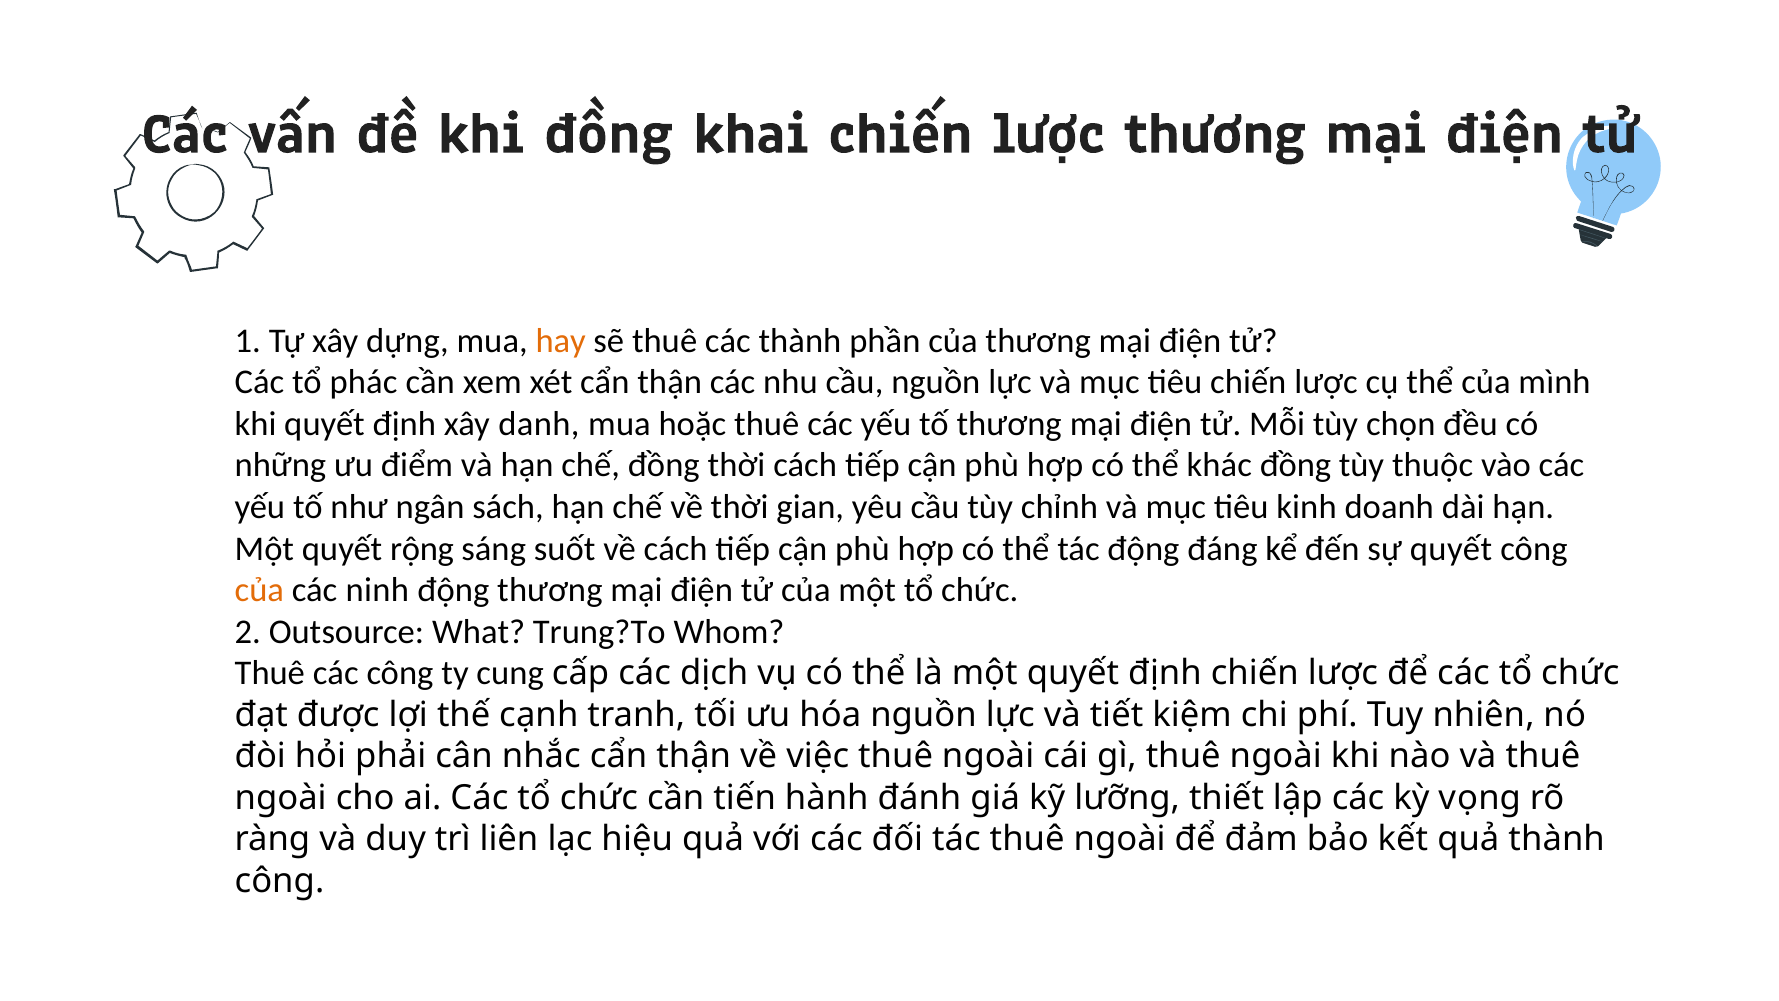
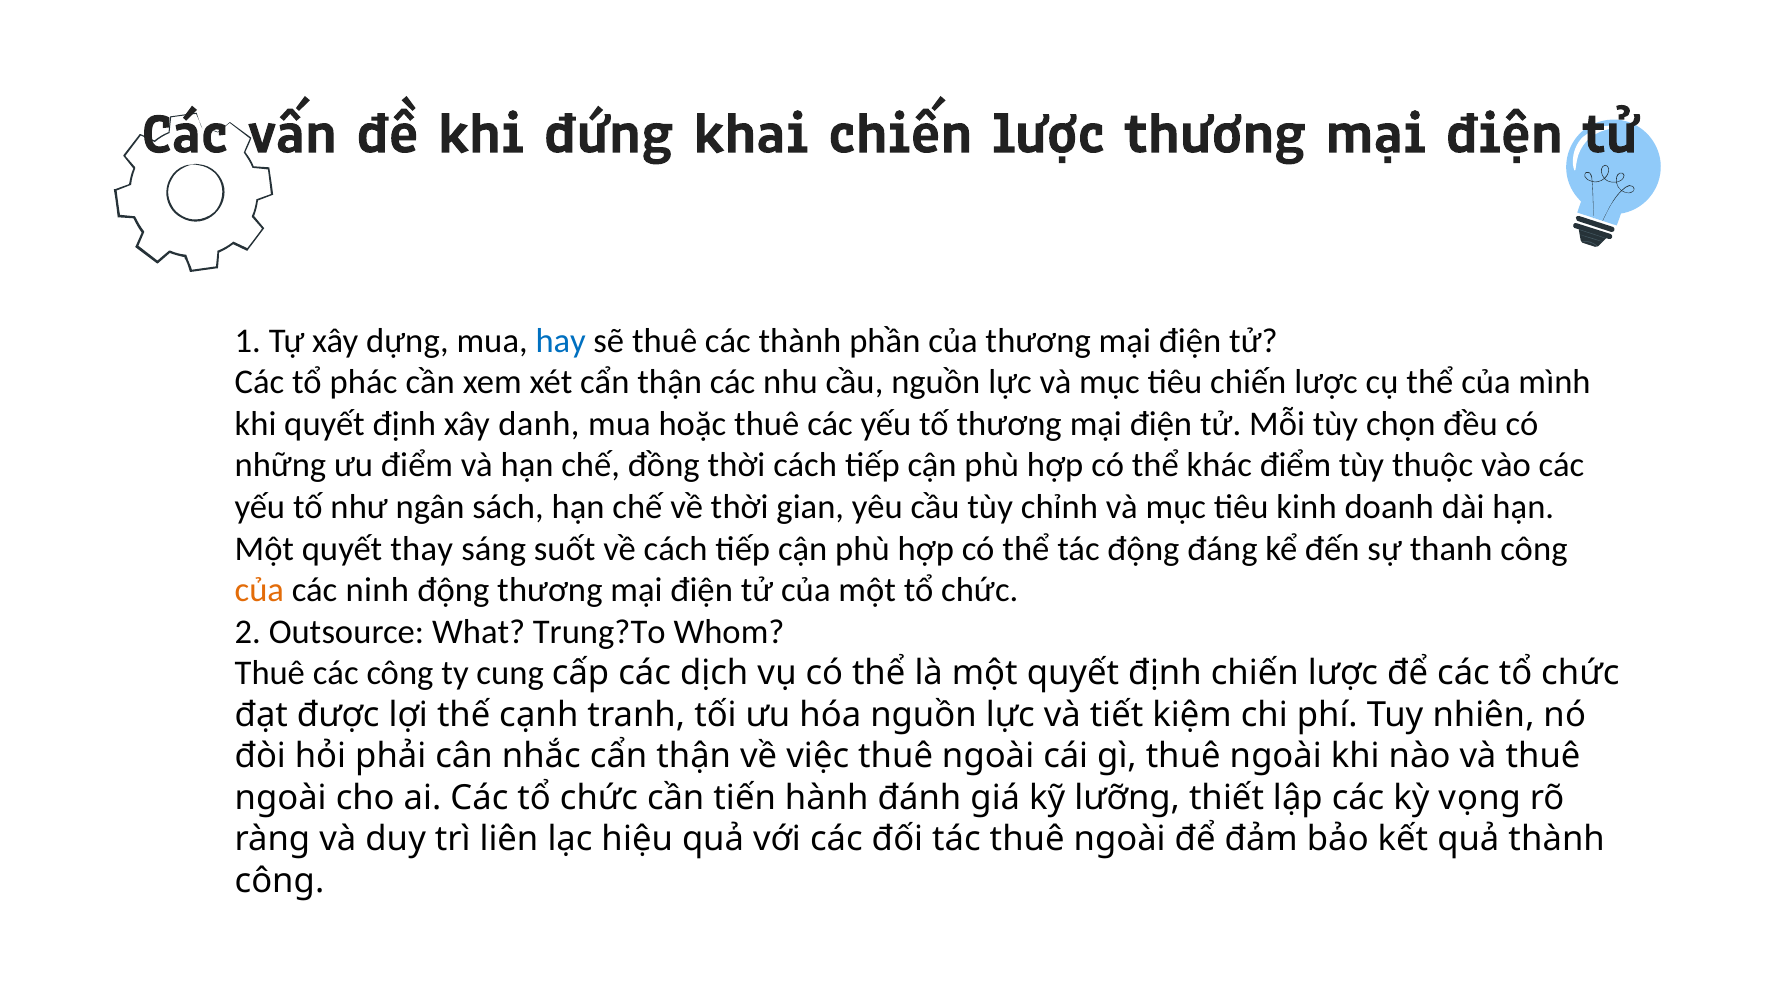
khi đồng: đồng -> đứng
hay colour: orange -> blue
khác đồng: đồng -> điểm
rộng: rộng -> thay
sự quyết: quyết -> thanh
